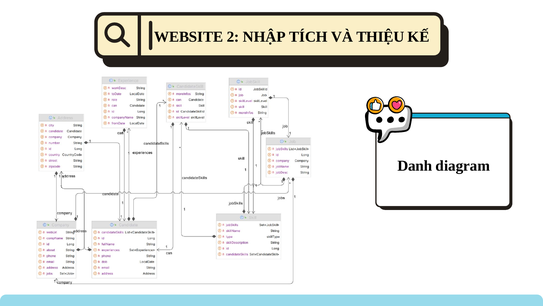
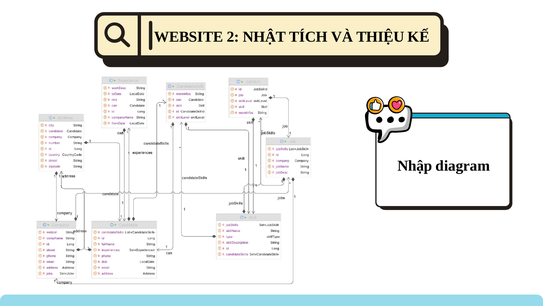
NHẬP: NHẬP -> NHẬT
Danh: Danh -> Nhập
